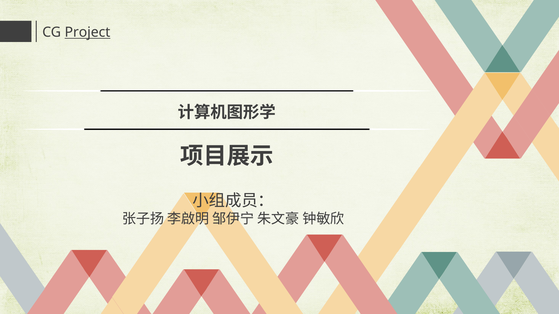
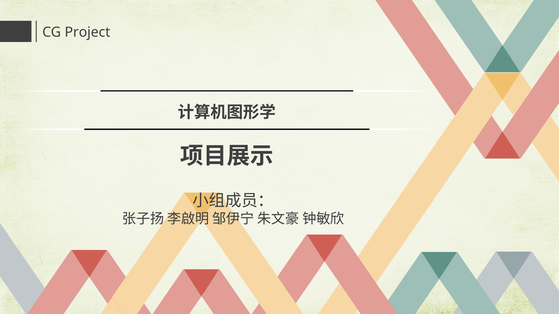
Project underline: present -> none
